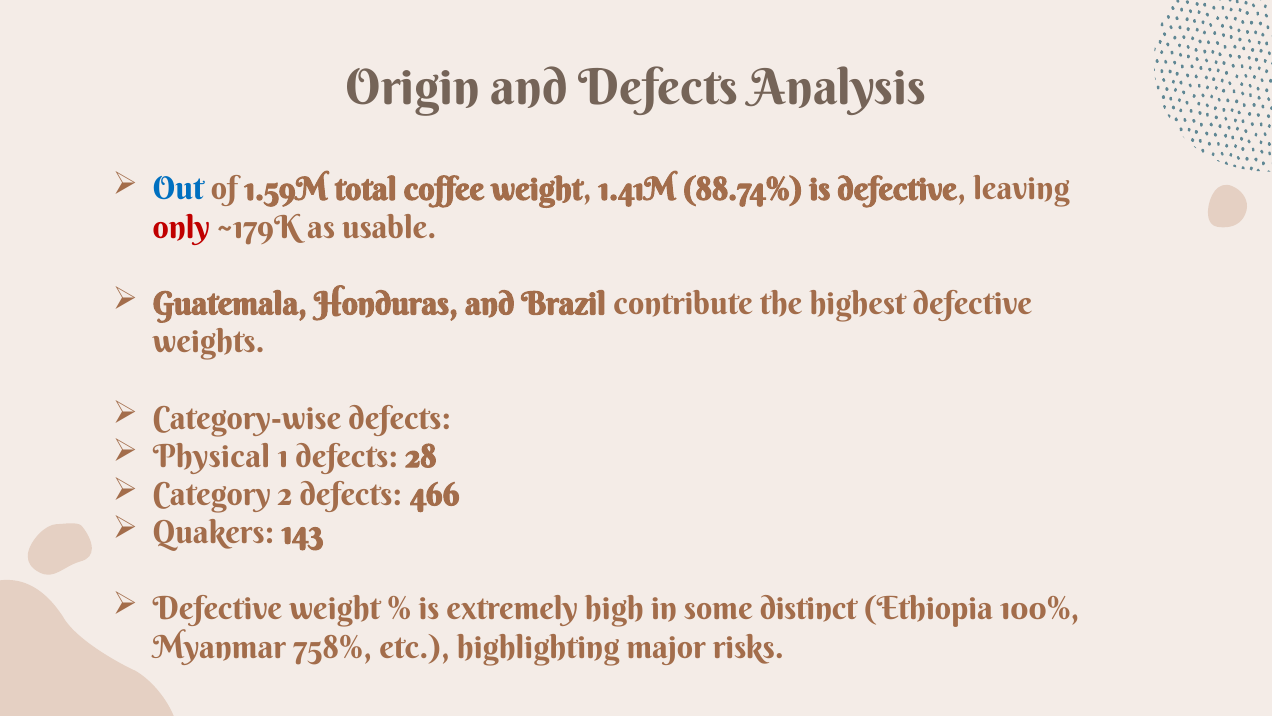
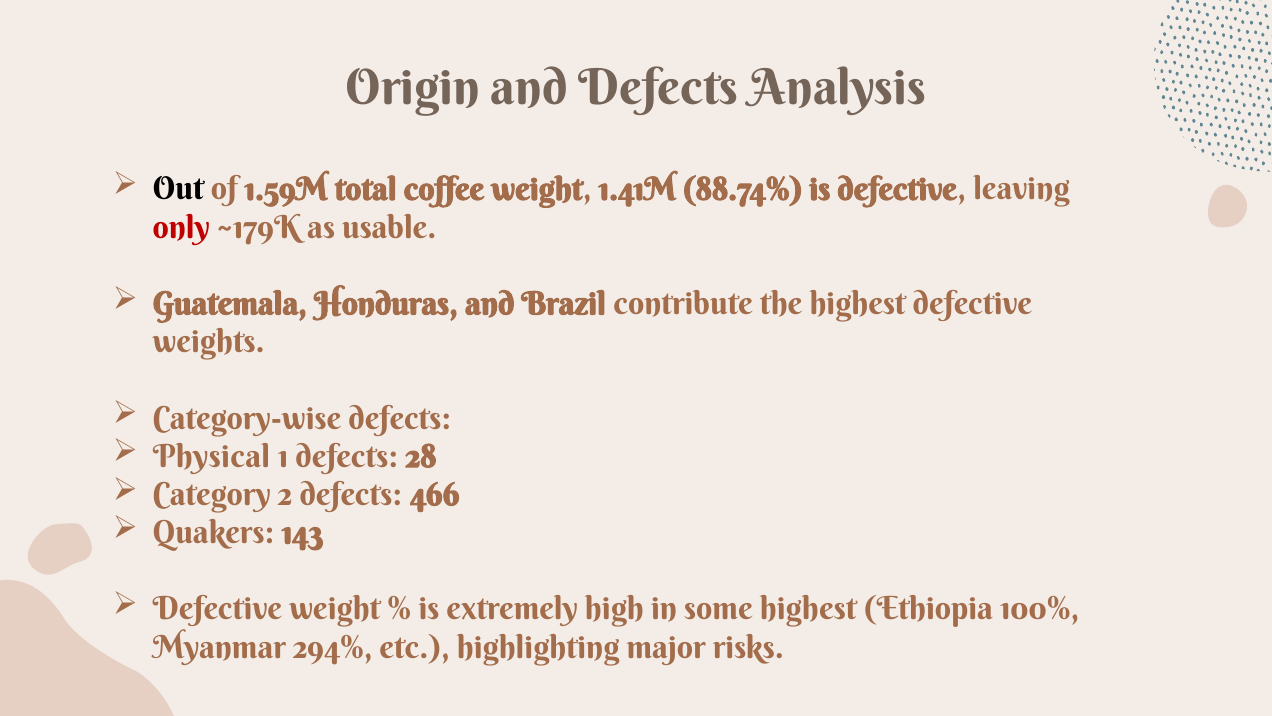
Out colour: blue -> black
some distinct: distinct -> highest
758%: 758% -> 294%
